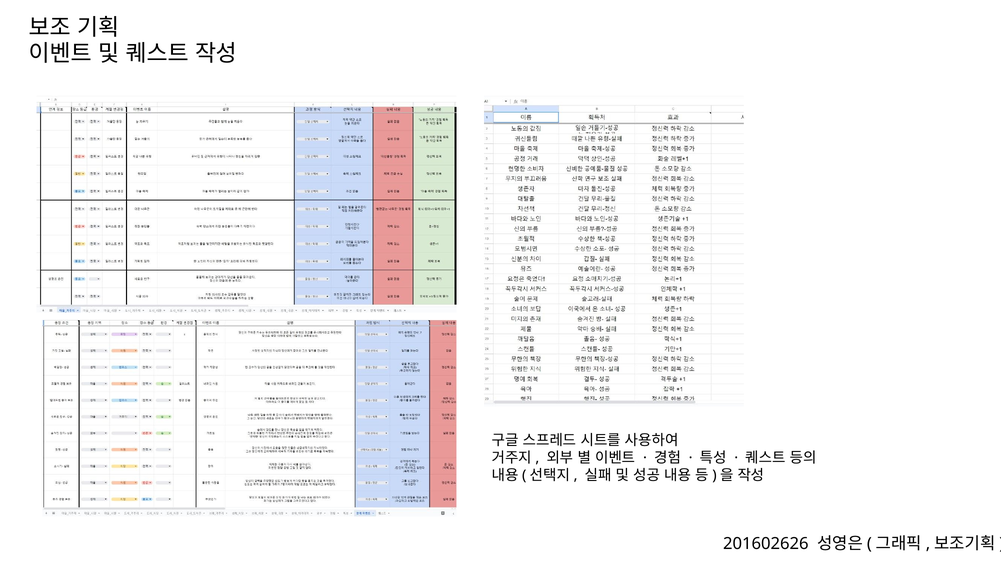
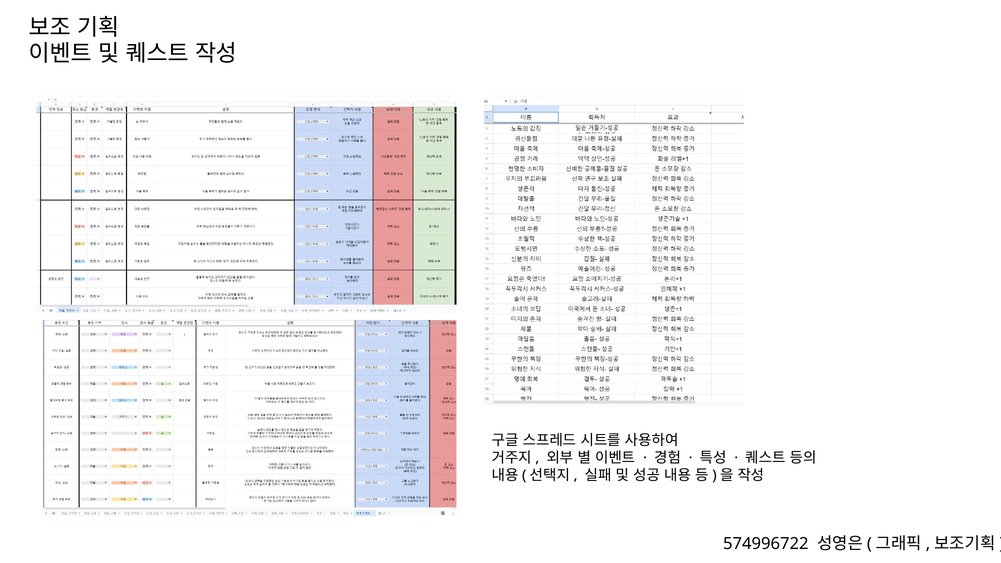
201602626: 201602626 -> 574996722
